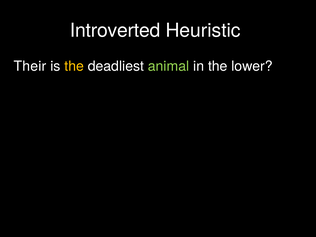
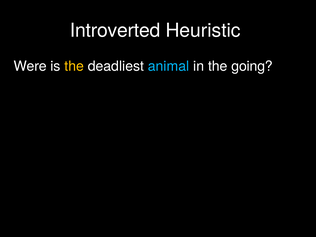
Their: Their -> Were
animal colour: light green -> light blue
lower: lower -> going
